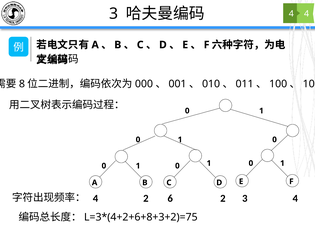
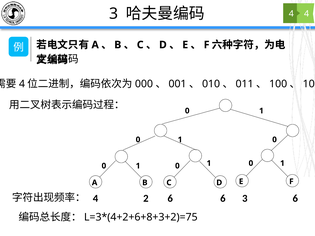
8 at (22, 84): 8 -> 4
6 2: 2 -> 6
3 4: 4 -> 6
